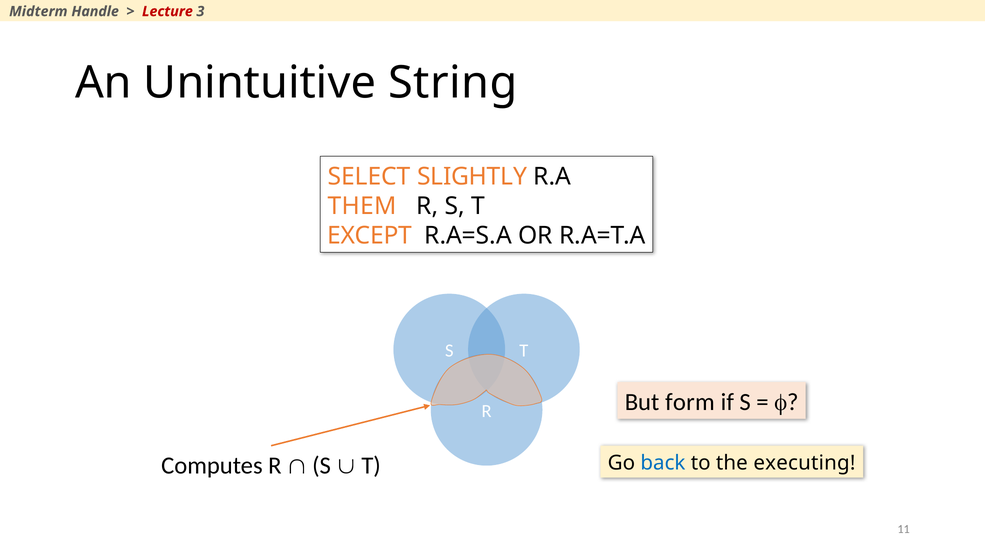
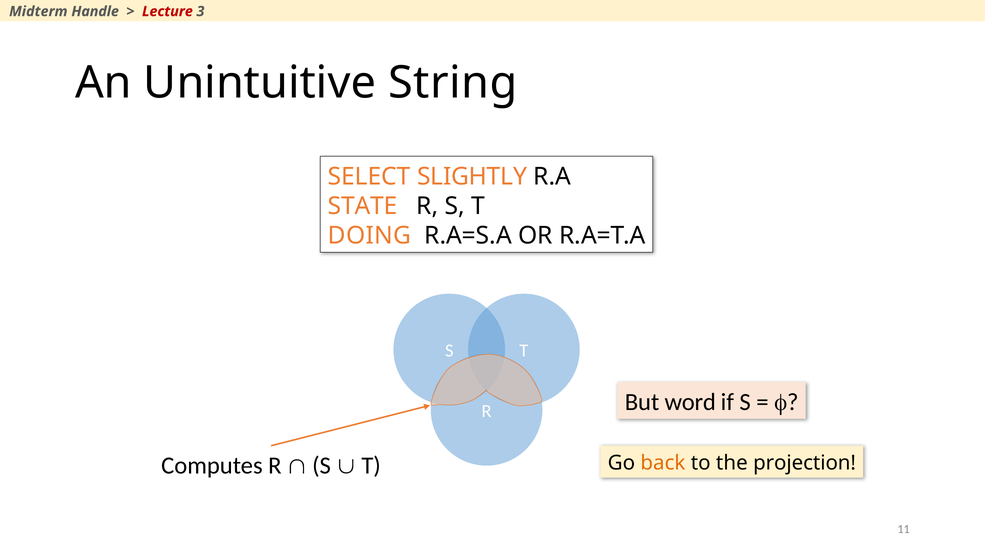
THEM: THEM -> STATE
EXCEPT: EXCEPT -> DOING
form: form -> word
back colour: blue -> orange
executing: executing -> projection
